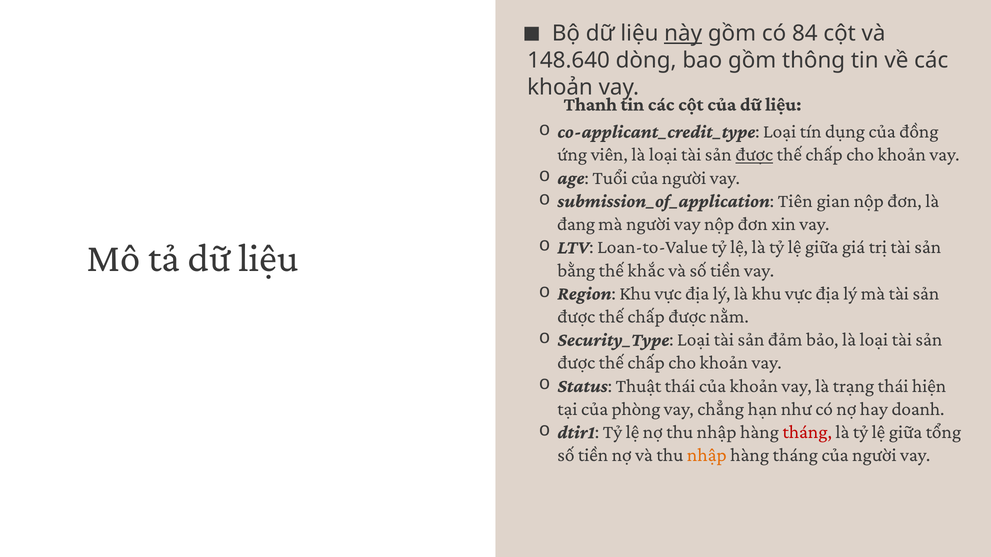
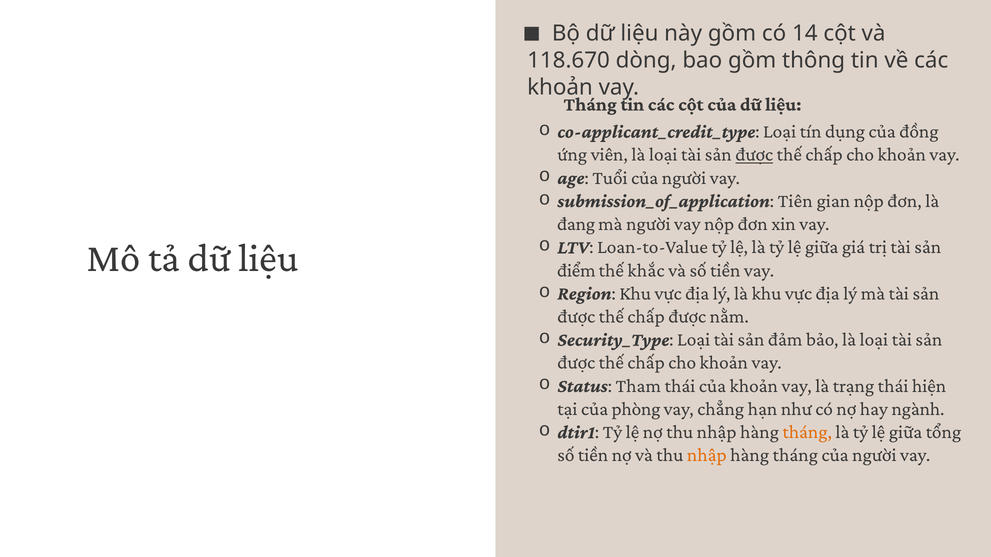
này underline: present -> none
84: 84 -> 14
148.640: 148.640 -> 118.670
Thanh at (590, 104): Thanh -> Tháng
bằng: bằng -> điểm
Thuật: Thuật -> Tham
doanh: doanh -> ngành
tháng at (807, 432) colour: red -> orange
